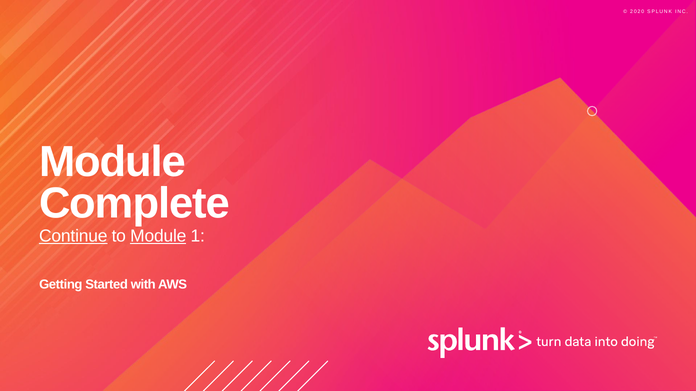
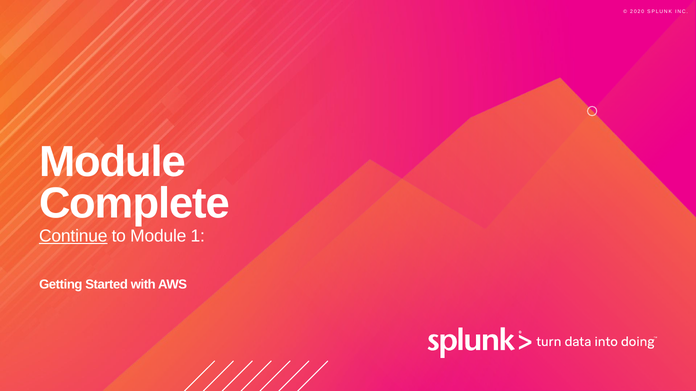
Module at (158, 236) underline: present -> none
